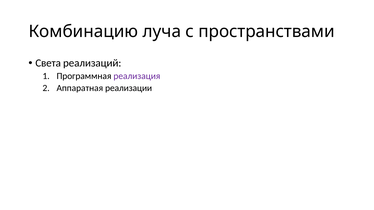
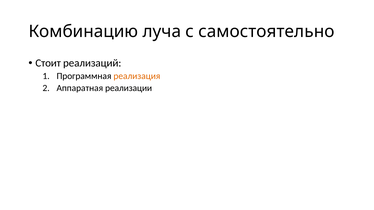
пространствами: пространствами -> самостоятельно
Света: Света -> Стоит
реализация colour: purple -> orange
